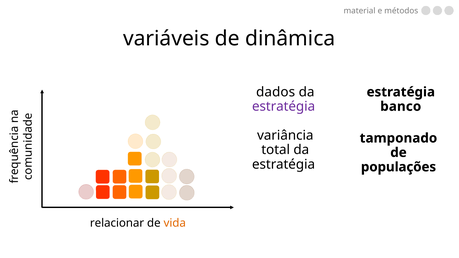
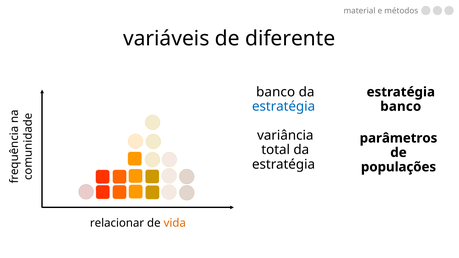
dinâmica: dinâmica -> diferente
dados at (276, 92): dados -> banco
estratégia at (284, 106) colour: purple -> blue
tamponado: tamponado -> parâmetros
